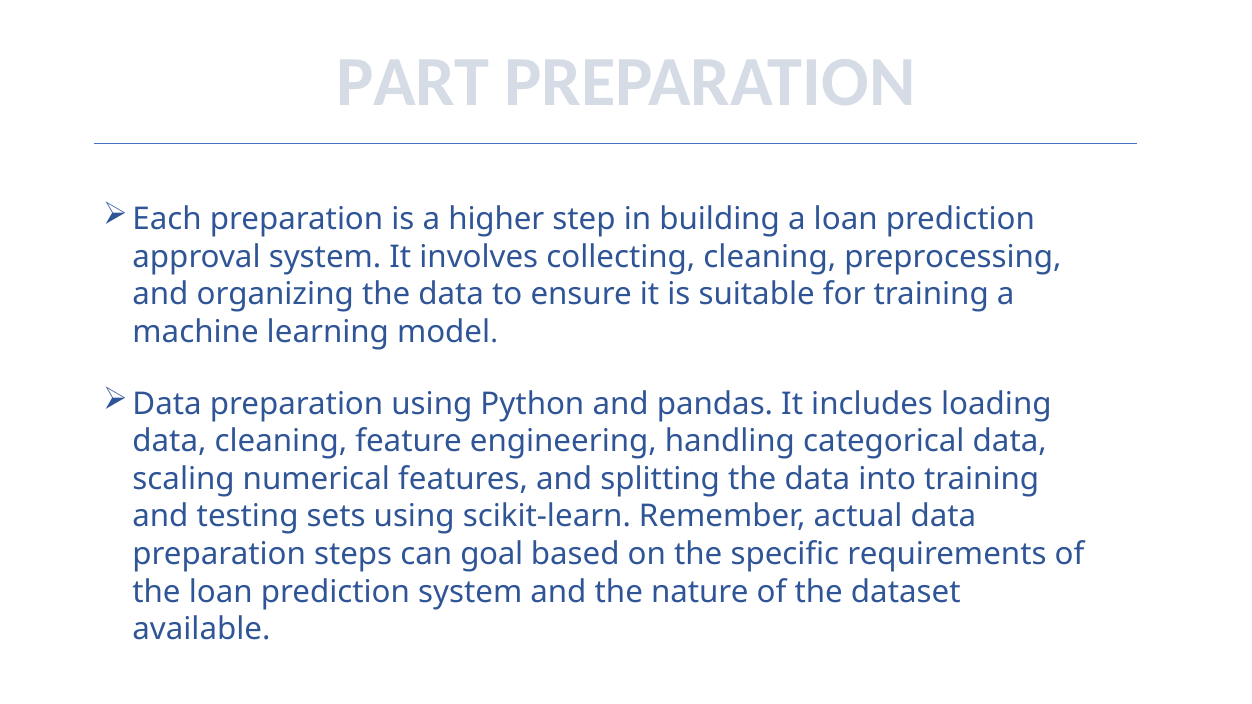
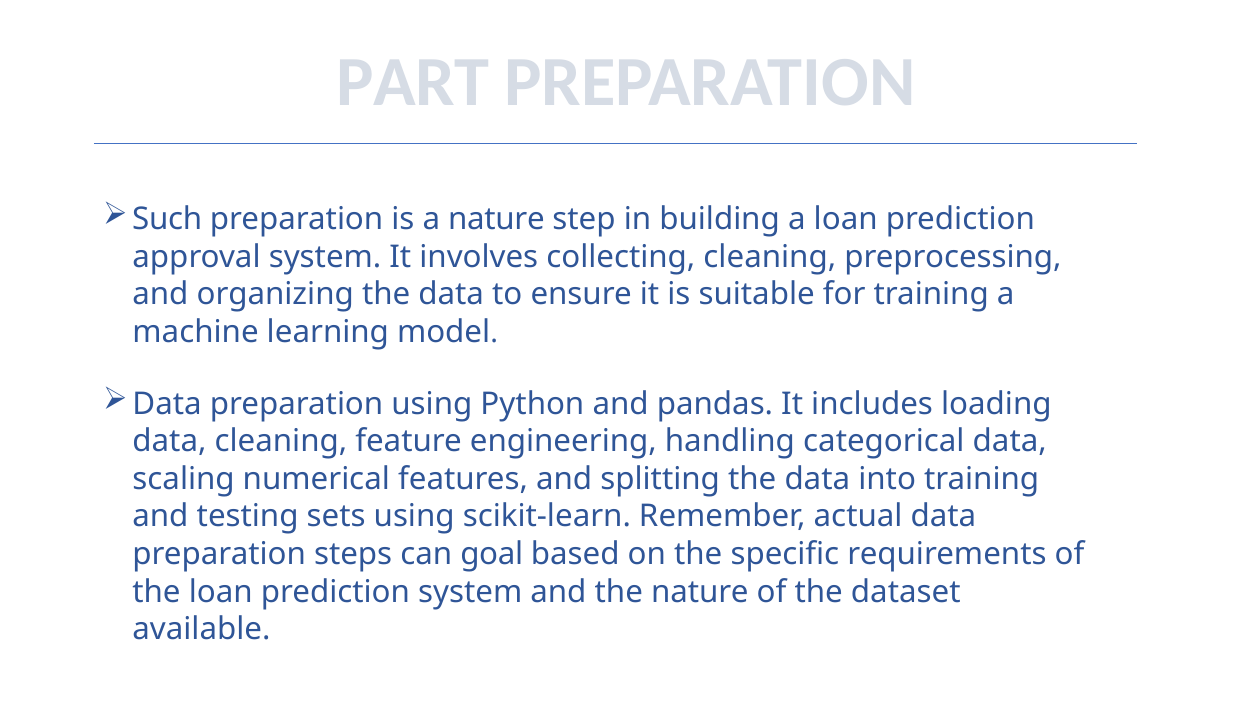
Each: Each -> Such
a higher: higher -> nature
